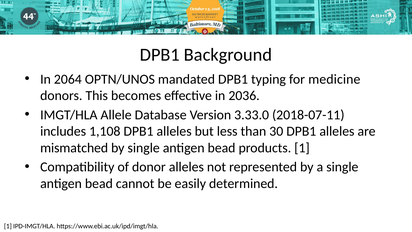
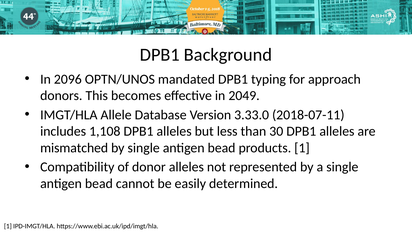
2064: 2064 -> 2096
medicine: medicine -> approach
2036: 2036 -> 2049
